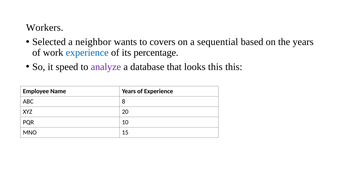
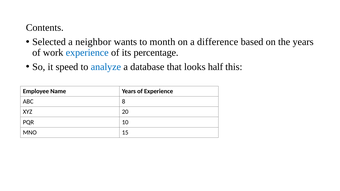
Workers: Workers -> Contents
covers: covers -> month
sequential: sequential -> difference
analyze colour: purple -> blue
looks this: this -> half
